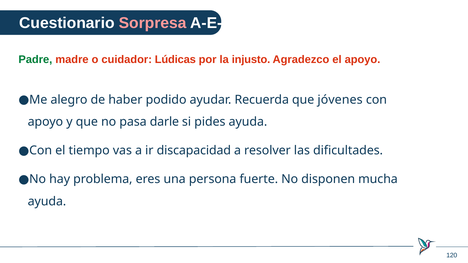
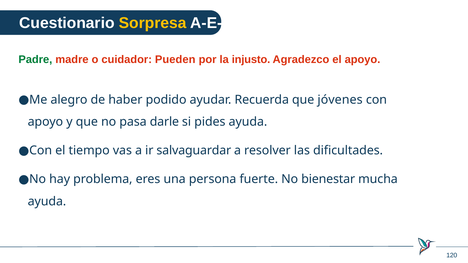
Sorpresa colour: pink -> yellow
Lúdicas: Lúdicas -> Pueden
discapacidad: discapacidad -> salvaguardar
disponen: disponen -> bienestar
